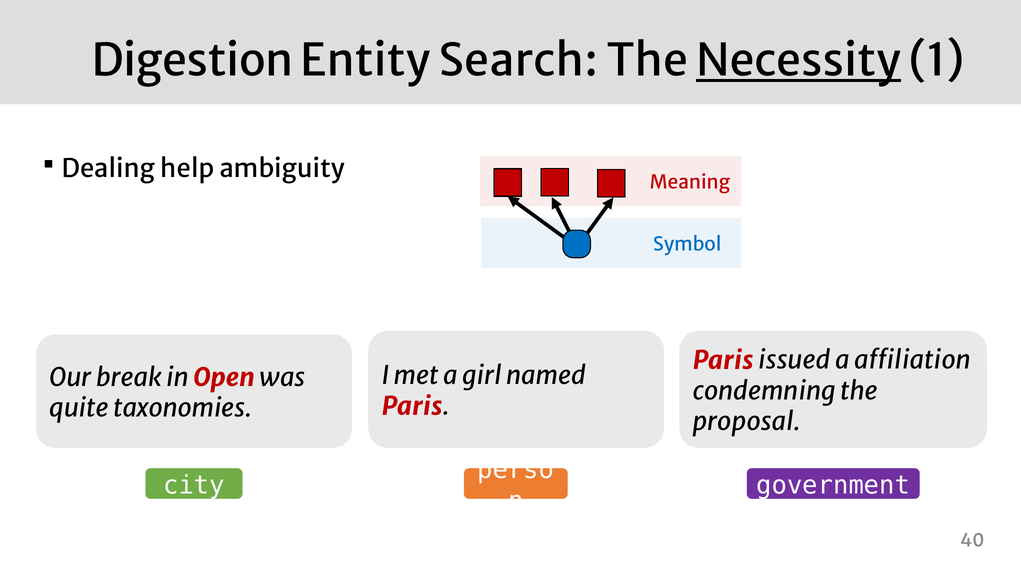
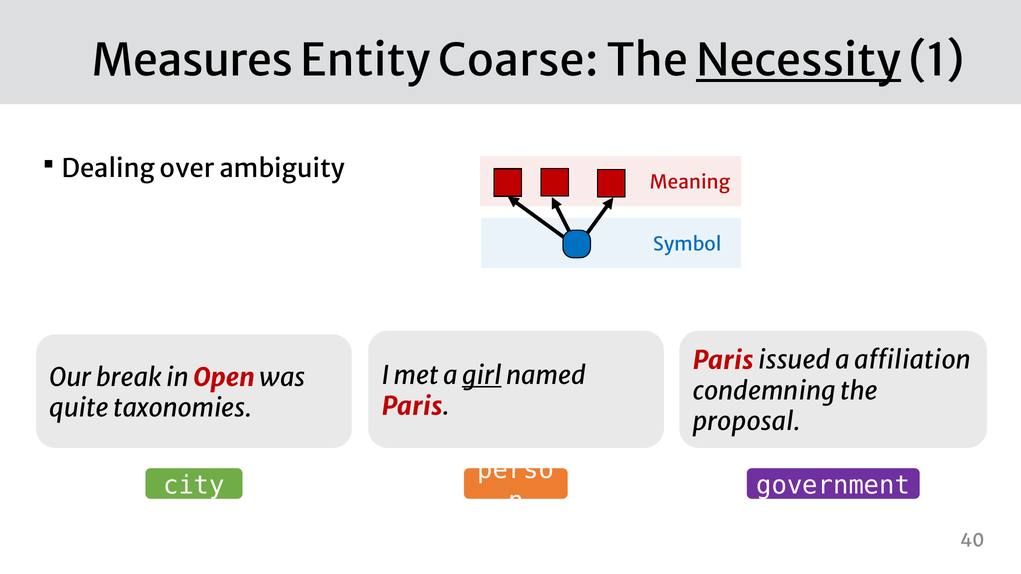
Digestion: Digestion -> Measures
Search: Search -> Coarse
help: help -> over
girl underline: none -> present
